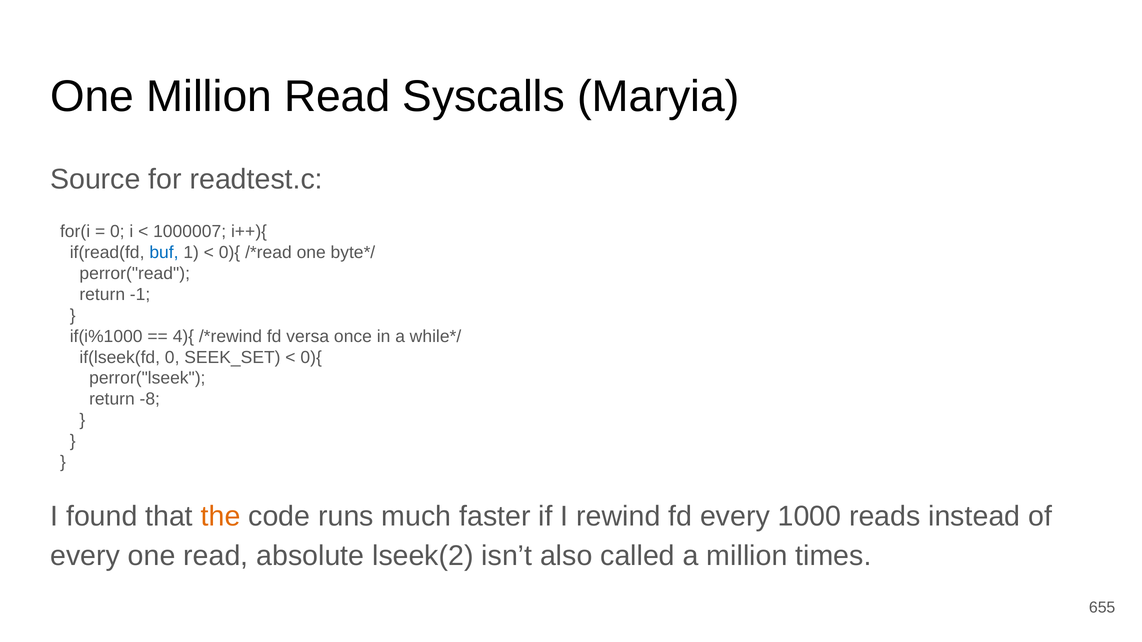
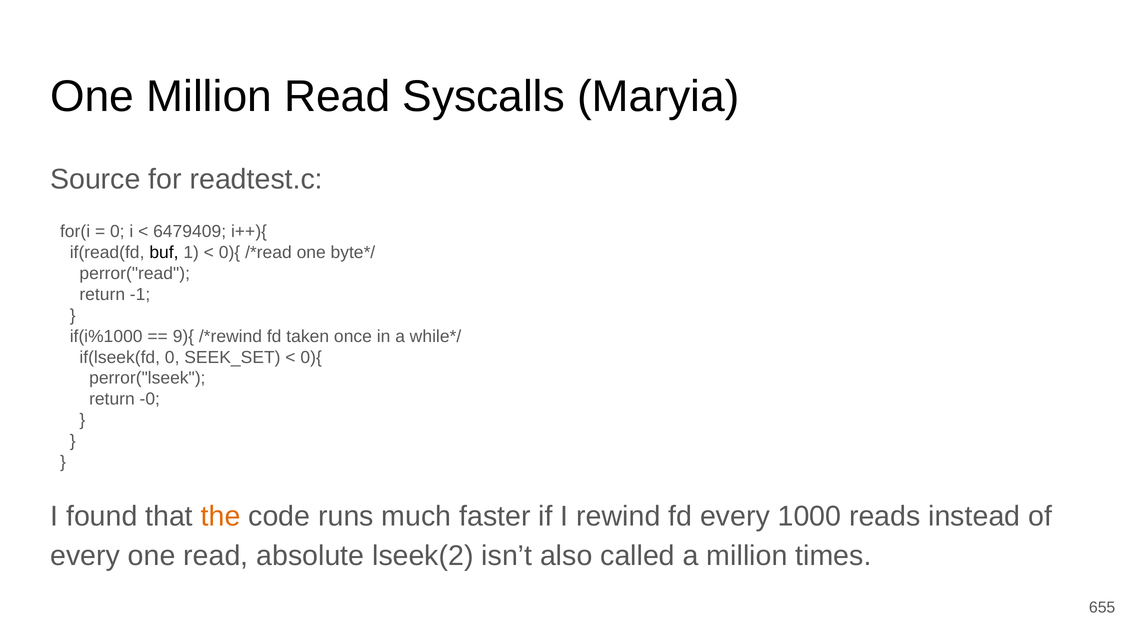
1000007: 1000007 -> 6479409
buf colour: blue -> black
4){: 4){ -> 9){
versa: versa -> taken
-8: -8 -> -0
